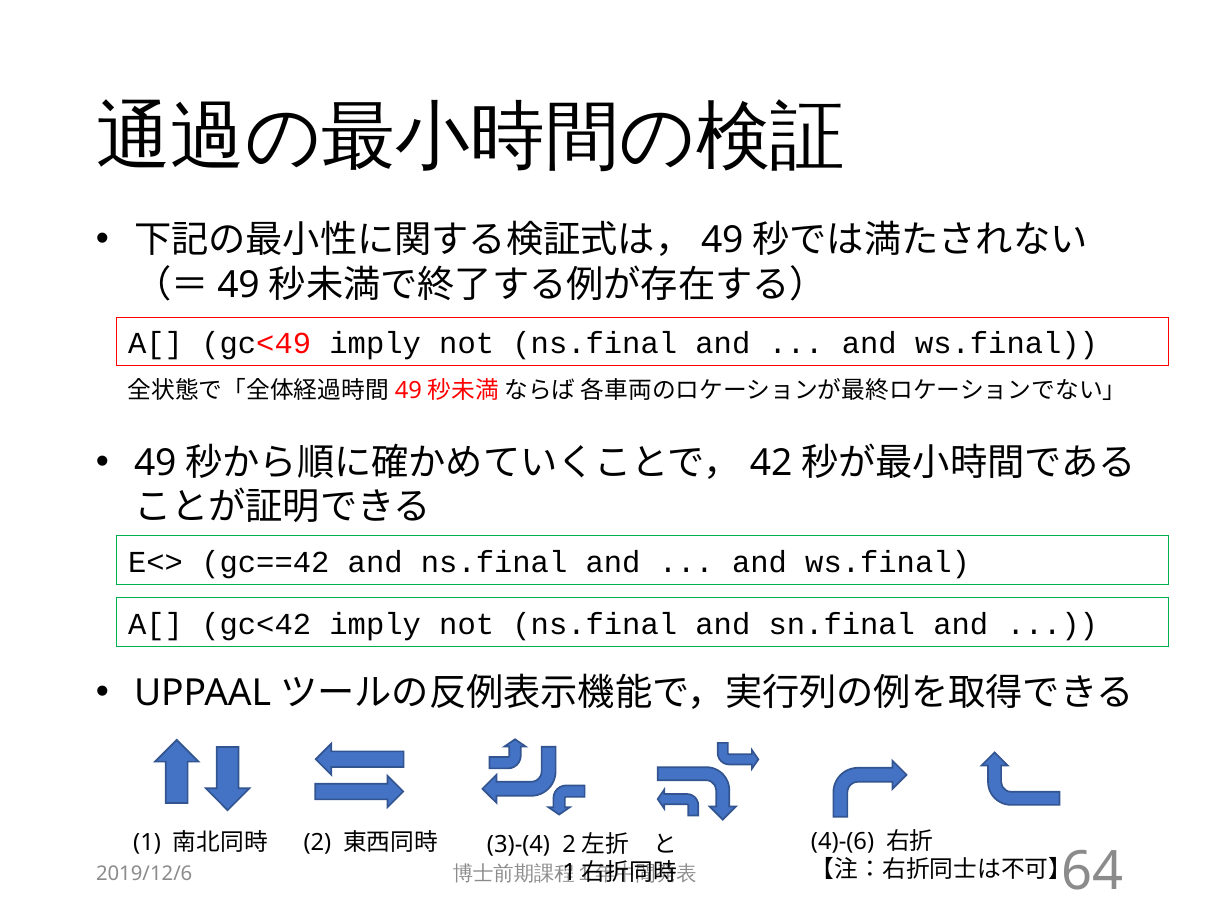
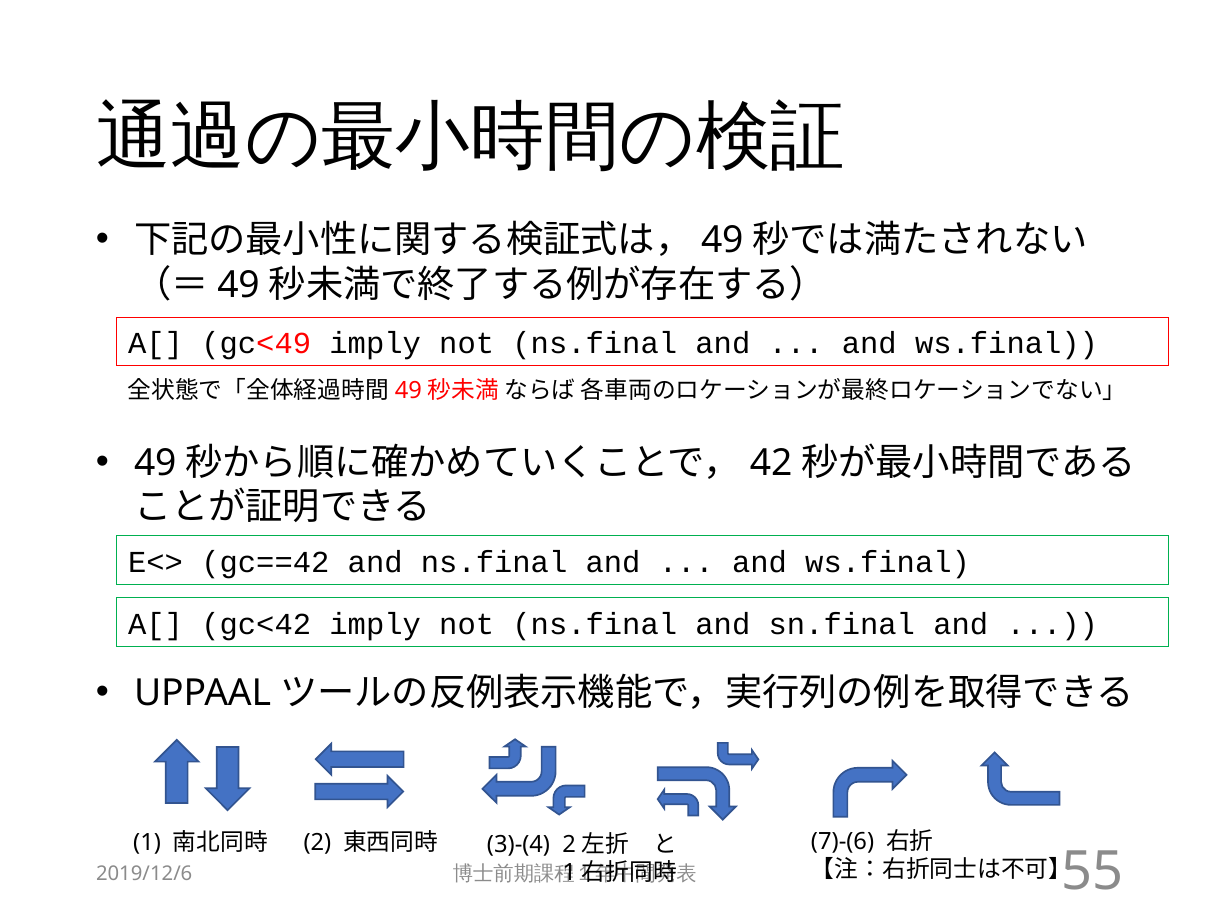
4)-(6: 4)-(6 -> 7)-(6
64: 64 -> 55
